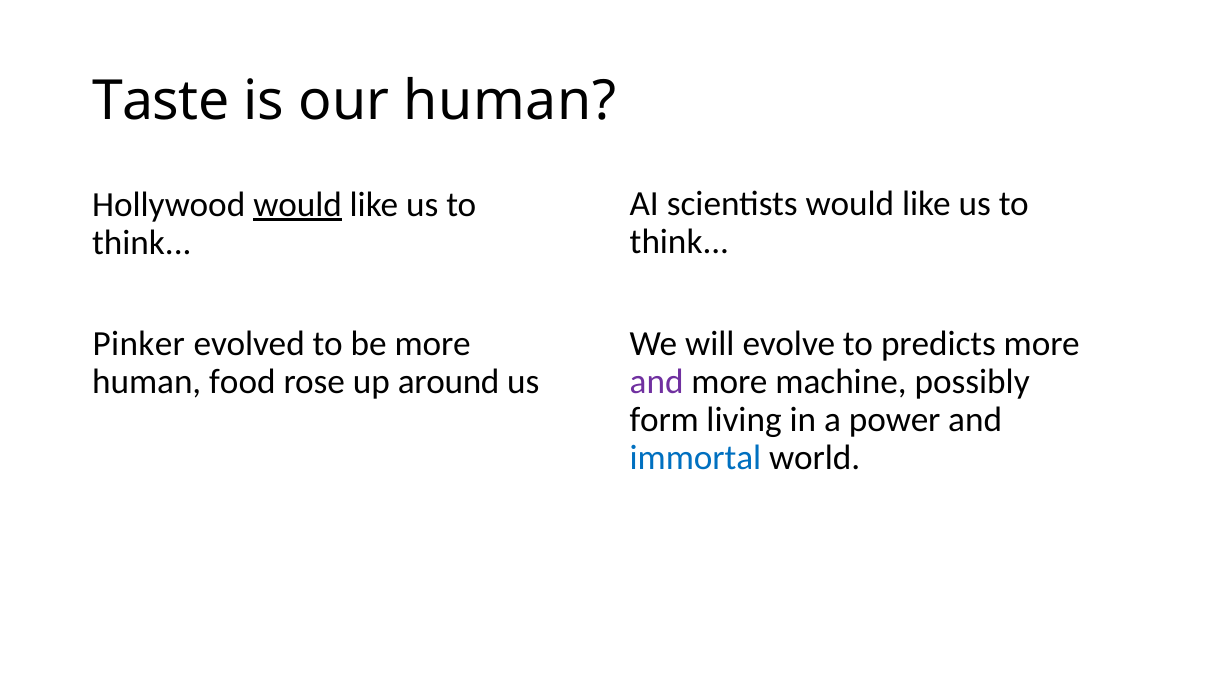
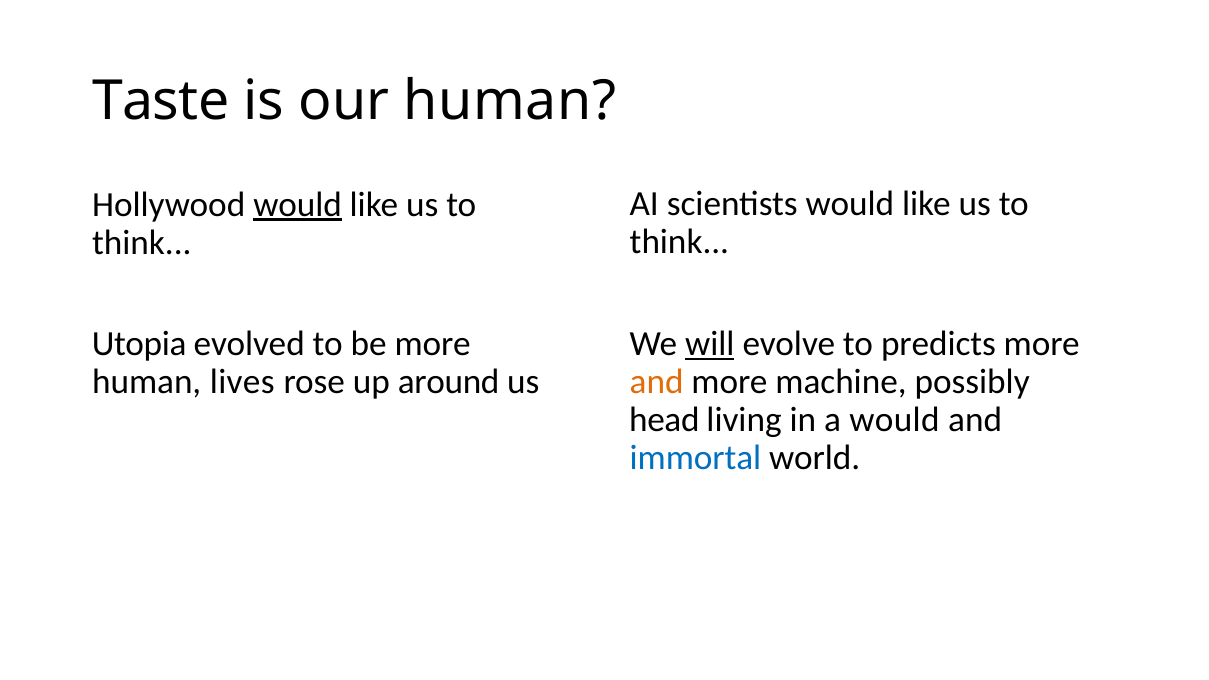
will underline: none -> present
Pinker: Pinker -> Utopia
and at (657, 382) colour: purple -> orange
food: food -> lives
form: form -> head
a power: power -> would
